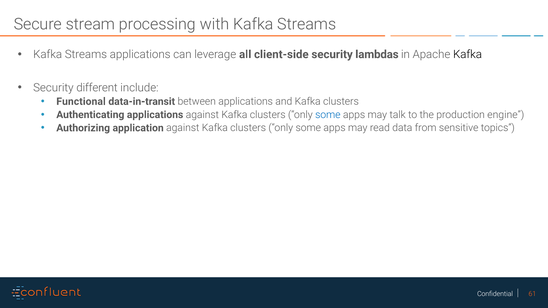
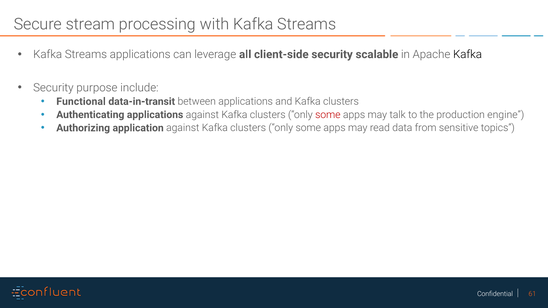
lambdas: lambdas -> scalable
different: different -> purpose
some at (328, 115) colour: blue -> red
